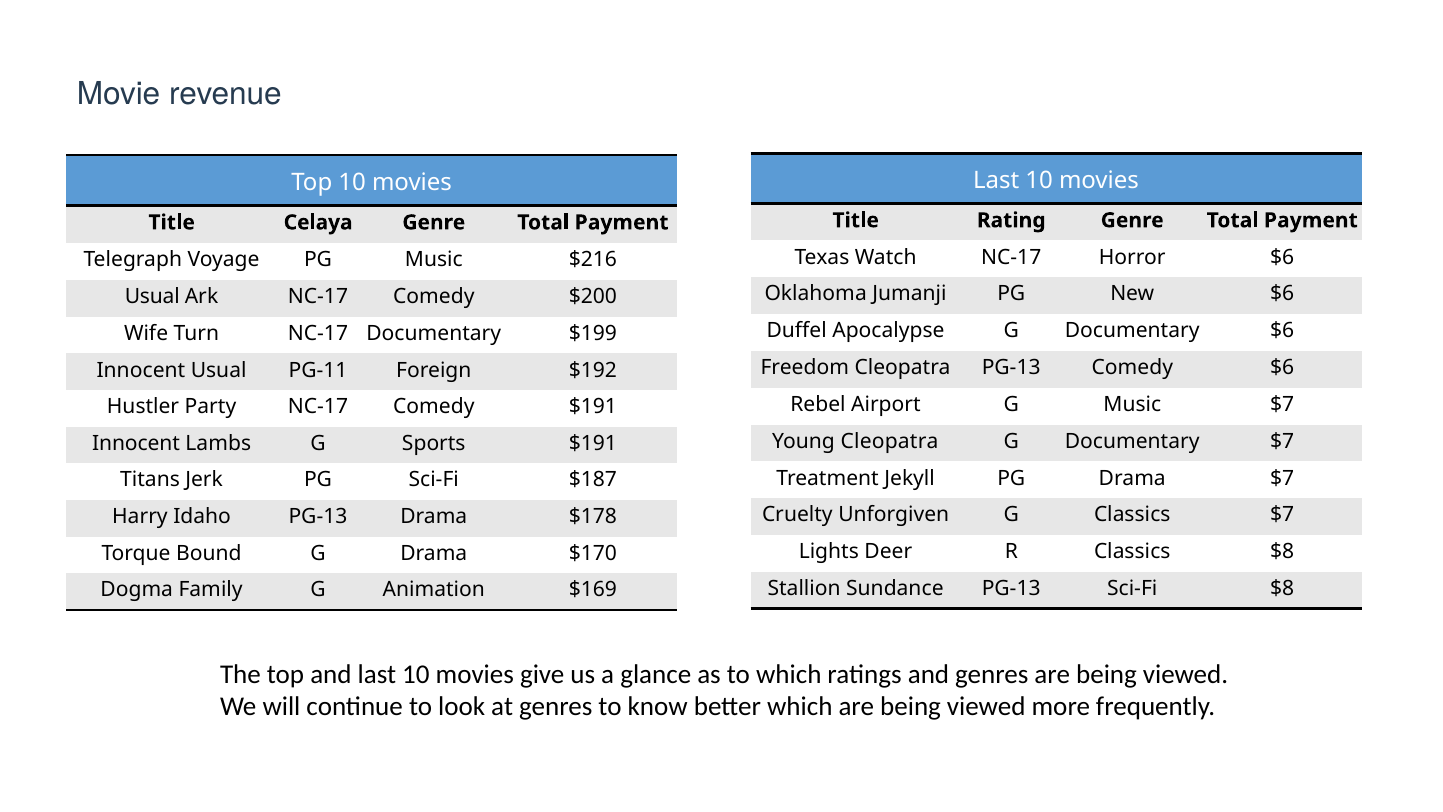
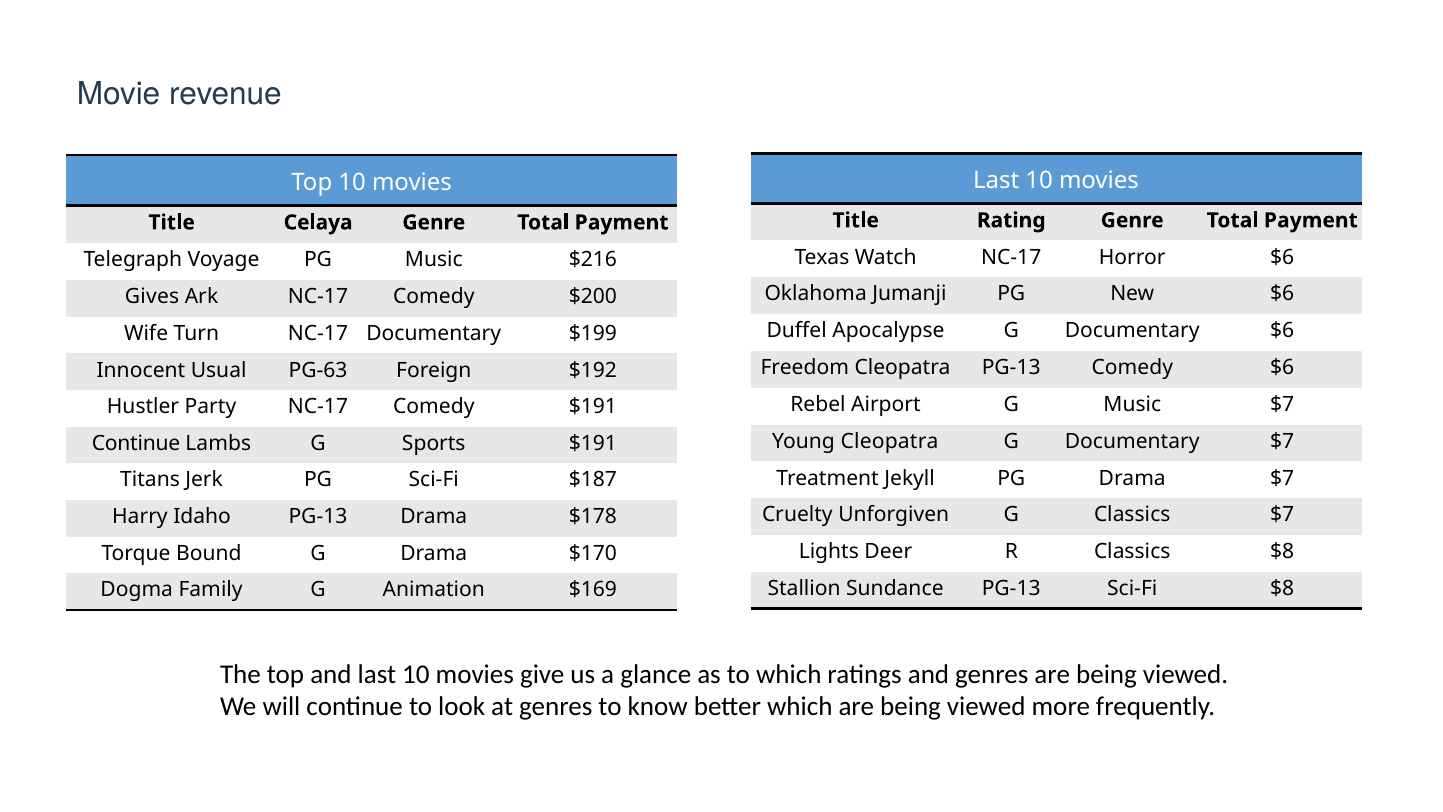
Usual at (152, 297): Usual -> Gives
PG-11: PG-11 -> PG-63
Innocent at (136, 443): Innocent -> Continue
